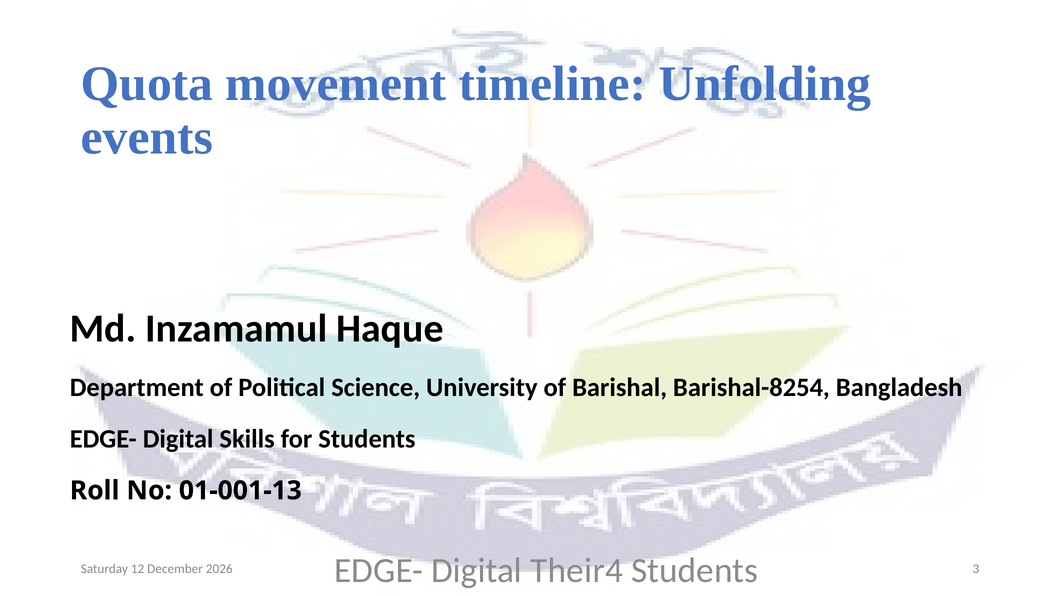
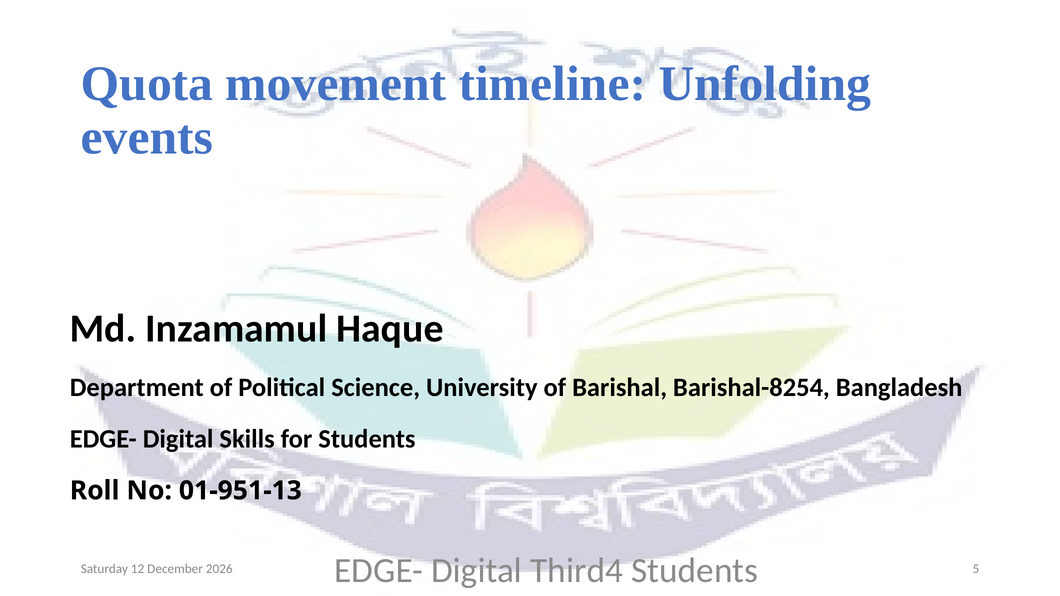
01-001-13: 01-001-13 -> 01-951-13
Their4: Their4 -> Third4
3: 3 -> 5
